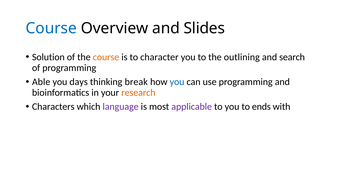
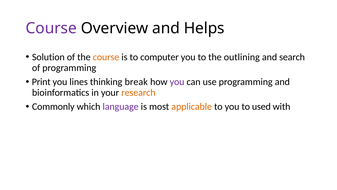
Course at (51, 28) colour: blue -> purple
Slides: Slides -> Helps
character: character -> computer
Able: Able -> Print
days: days -> lines
you at (177, 82) colour: blue -> purple
Characters: Characters -> Commonly
applicable colour: purple -> orange
ends: ends -> used
